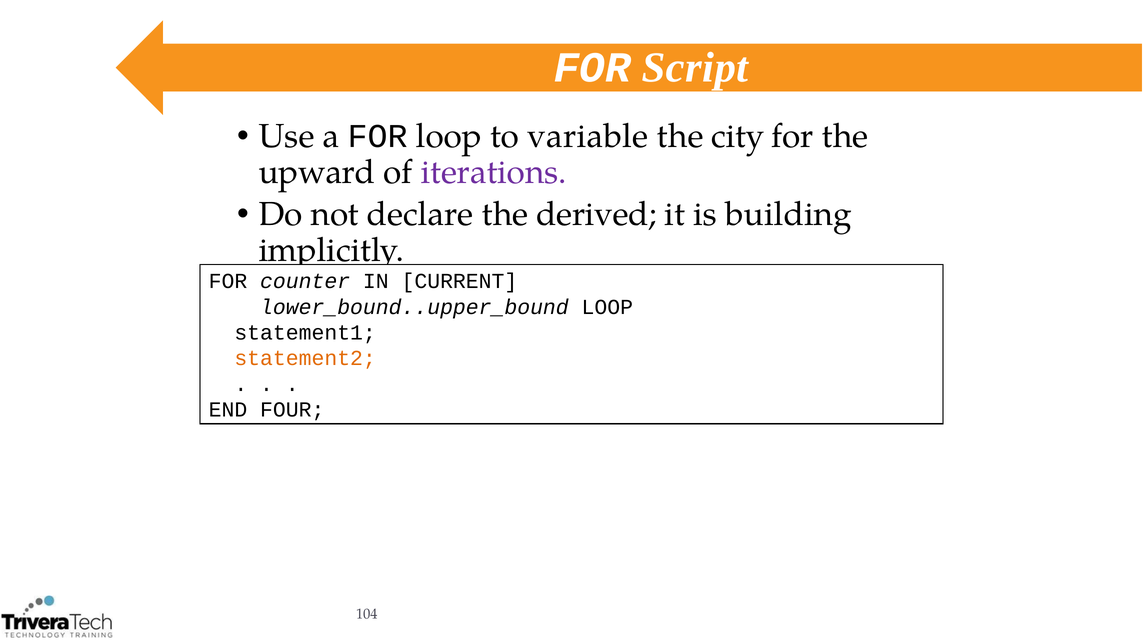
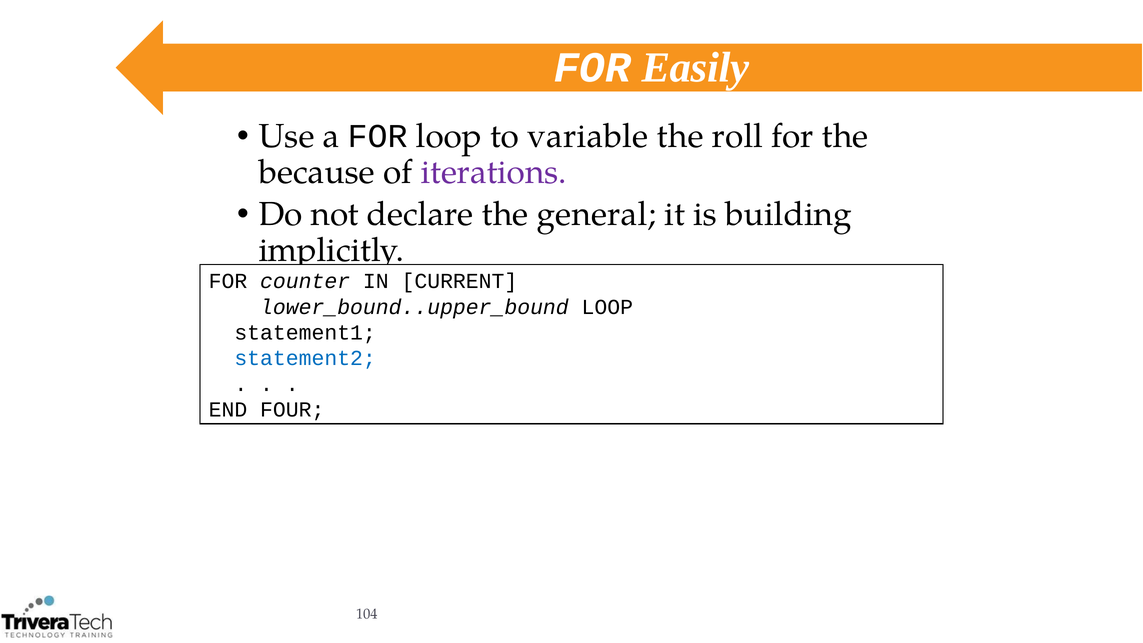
Script: Script -> Easily
city: city -> roll
upward: upward -> because
derived: derived -> general
statement2 colour: orange -> blue
